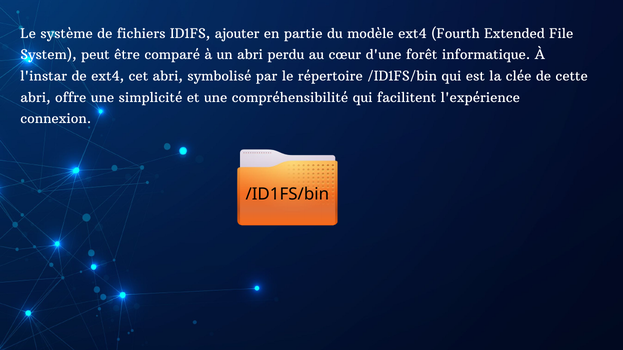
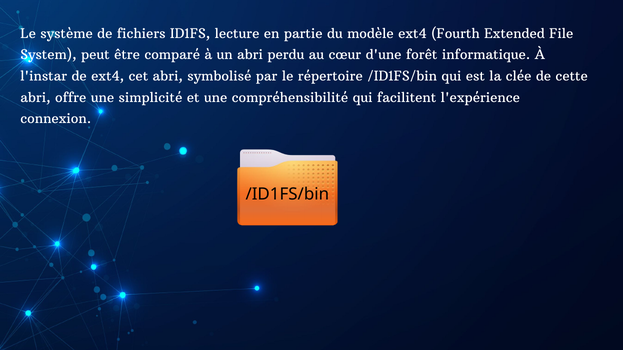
ajouter: ajouter -> lecture
